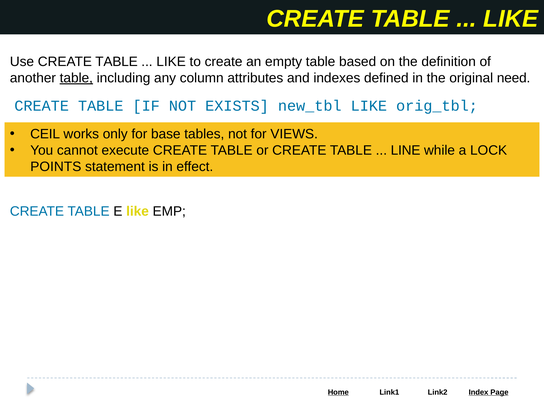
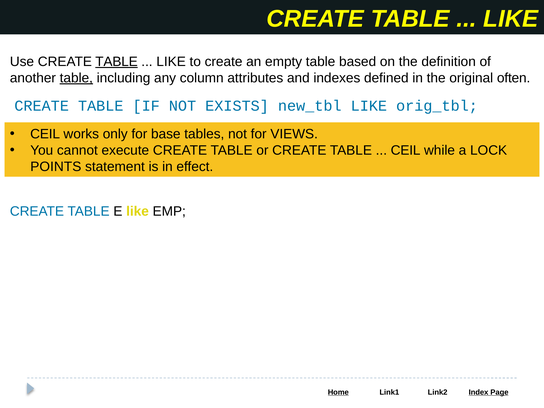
TABLE at (117, 62) underline: none -> present
need: need -> often
LINE at (406, 150): LINE -> CEIL
